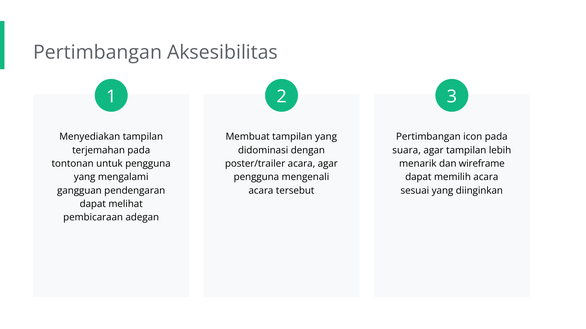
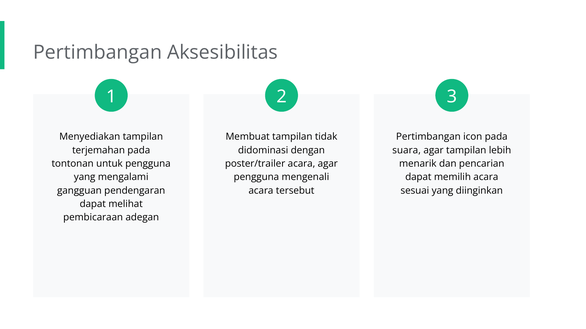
tampilan yang: yang -> tidak
wireframe: wireframe -> pencarian
